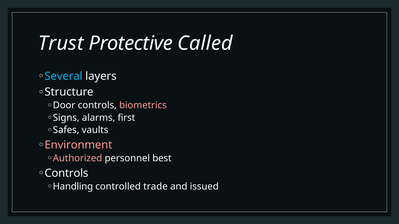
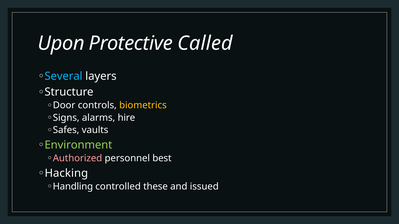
Trust: Trust -> Upon
biometrics colour: pink -> yellow
first: first -> hire
Environment colour: pink -> light green
Controls at (66, 174): Controls -> Hacking
trade: trade -> these
